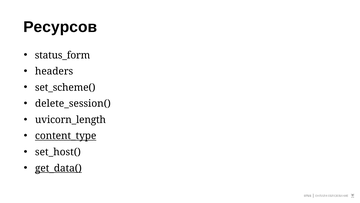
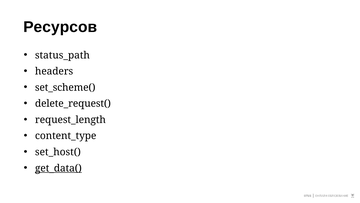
status_form: status_form -> status_path
delete_session(: delete_session( -> delete_request(
uvicorn_length: uvicorn_length -> request_length
content_type underline: present -> none
